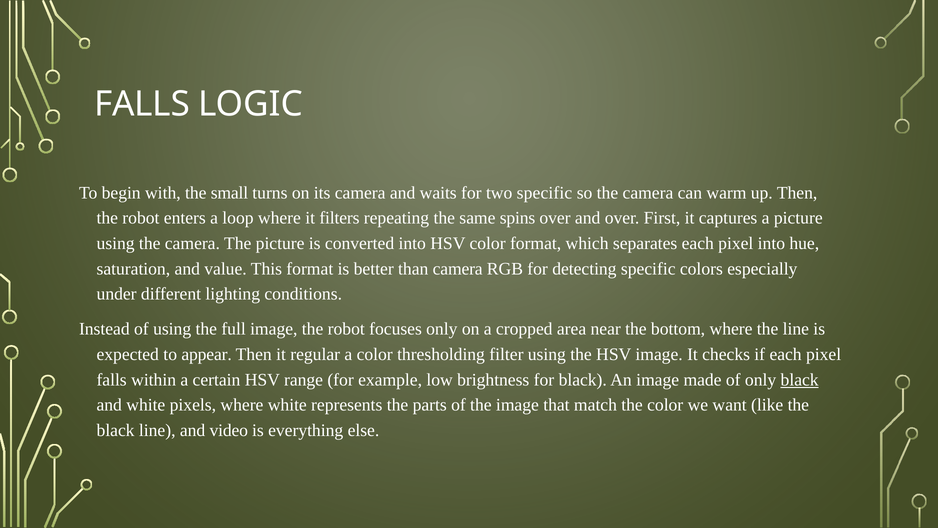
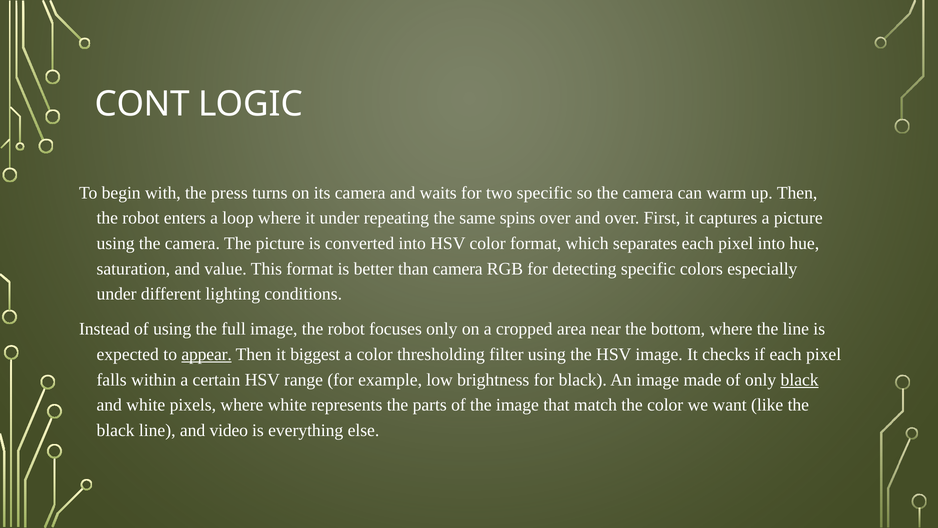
FALLS at (142, 104): FALLS -> CONT
small: small -> press
it filters: filters -> under
appear underline: none -> present
regular: regular -> biggest
